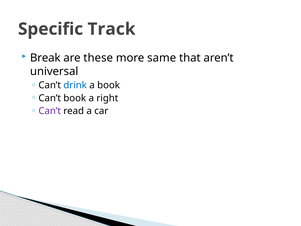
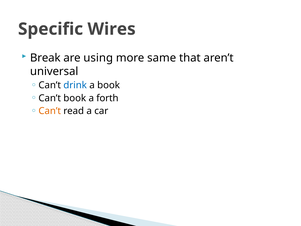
Track: Track -> Wires
these: these -> using
right: right -> forth
Can’t at (50, 111) colour: purple -> orange
